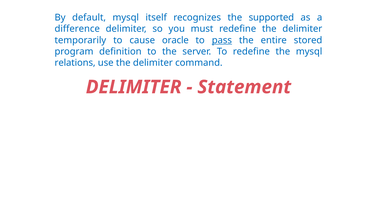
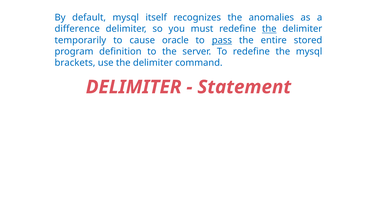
supported: supported -> anomalies
the at (269, 29) underline: none -> present
relations: relations -> brackets
